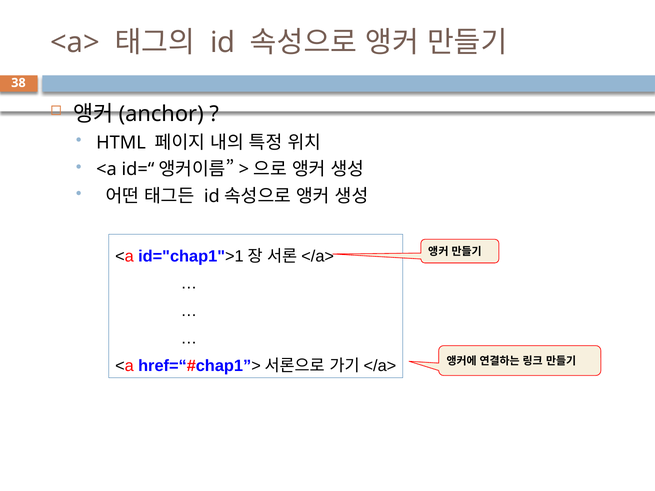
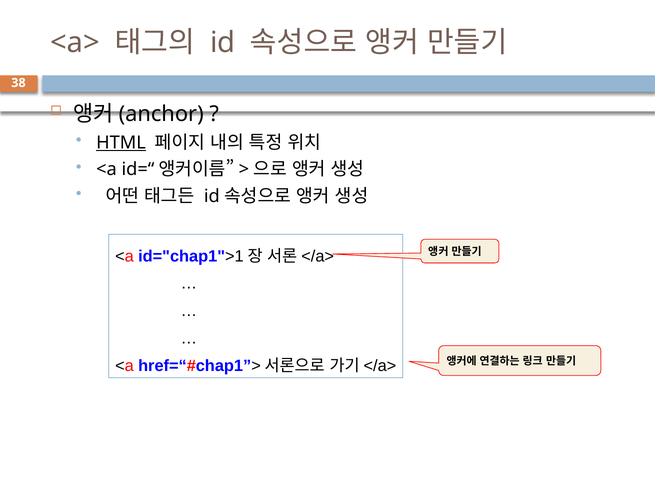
HTML underline: none -> present
